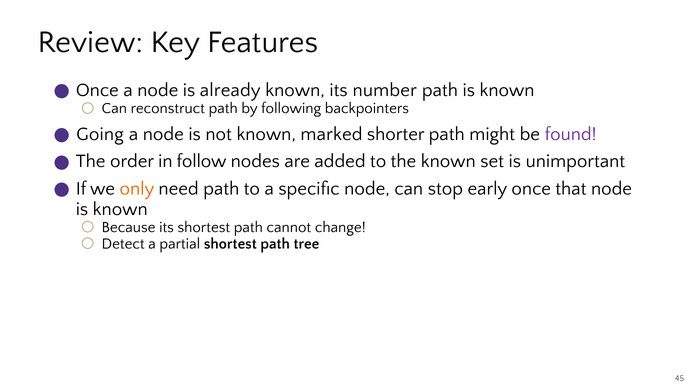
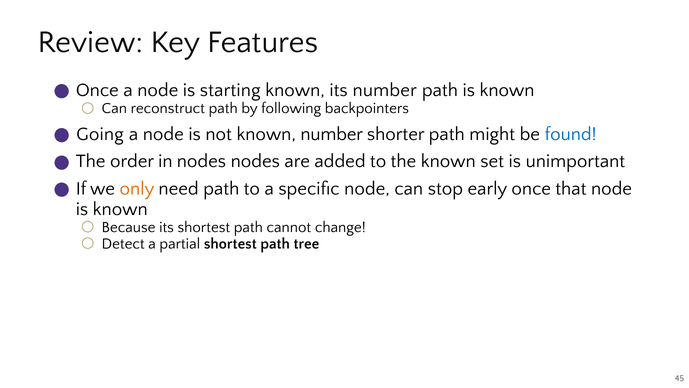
already: already -> starting
known marked: marked -> number
found colour: purple -> blue
in follow: follow -> nodes
